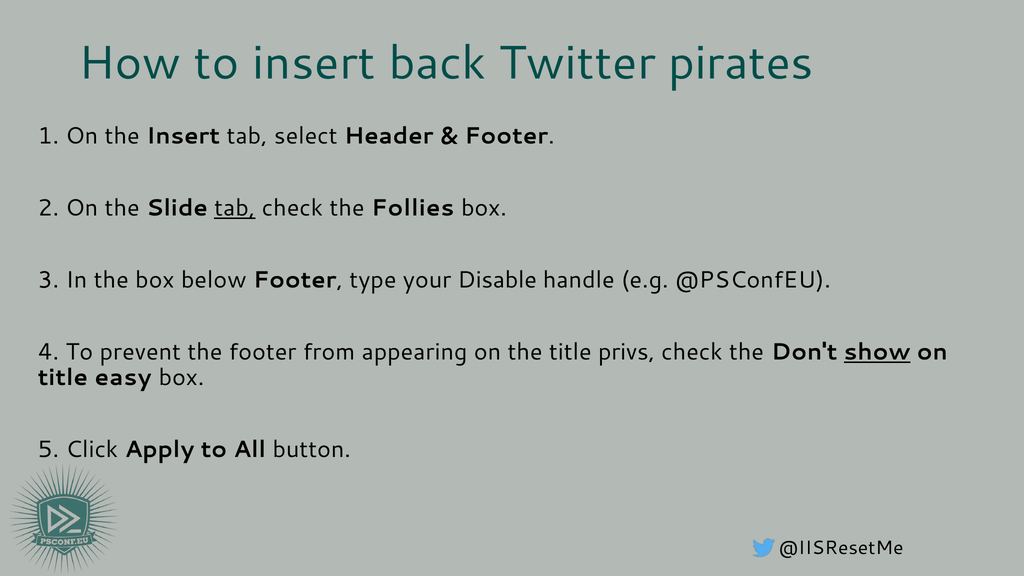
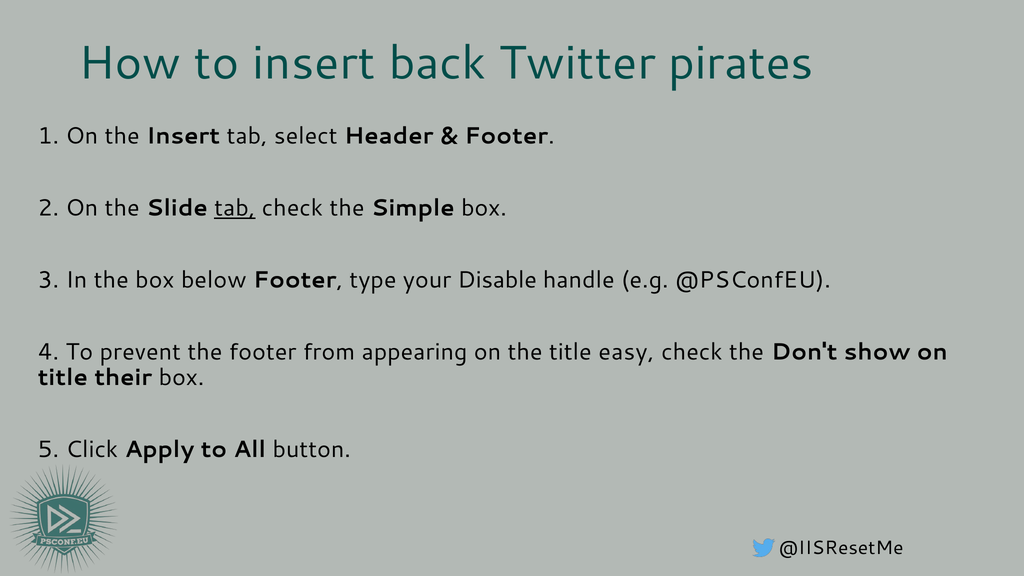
Follies: Follies -> Simple
privs: privs -> easy
show underline: present -> none
easy: easy -> their
